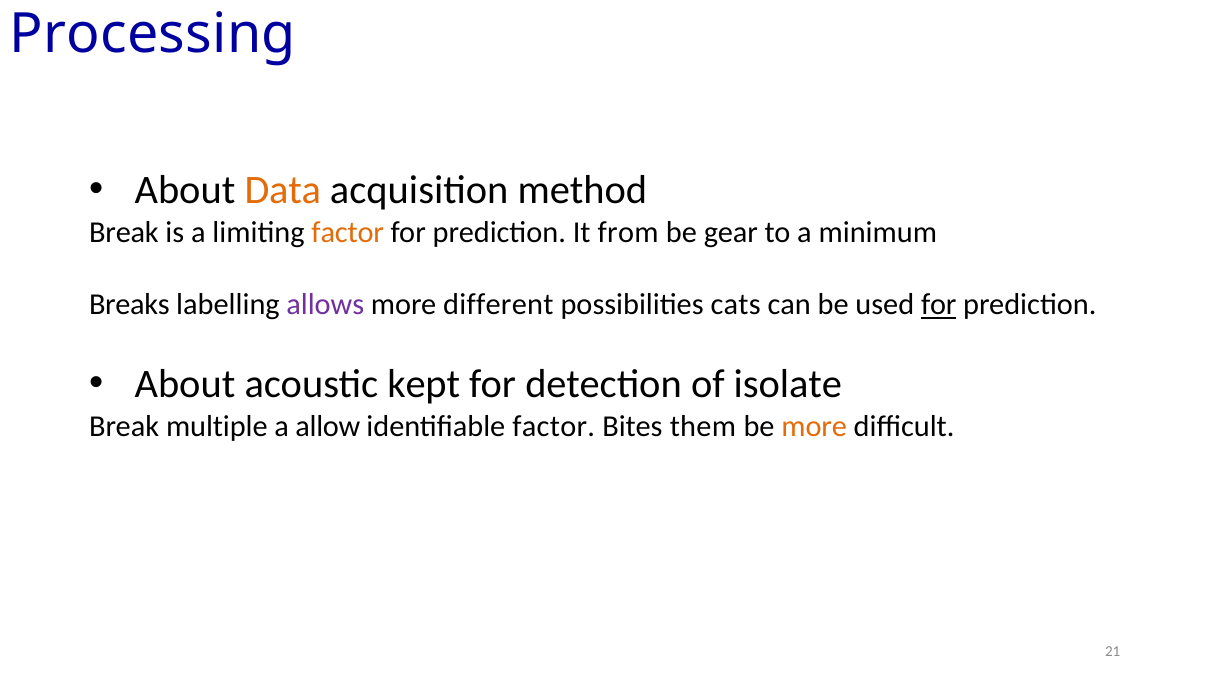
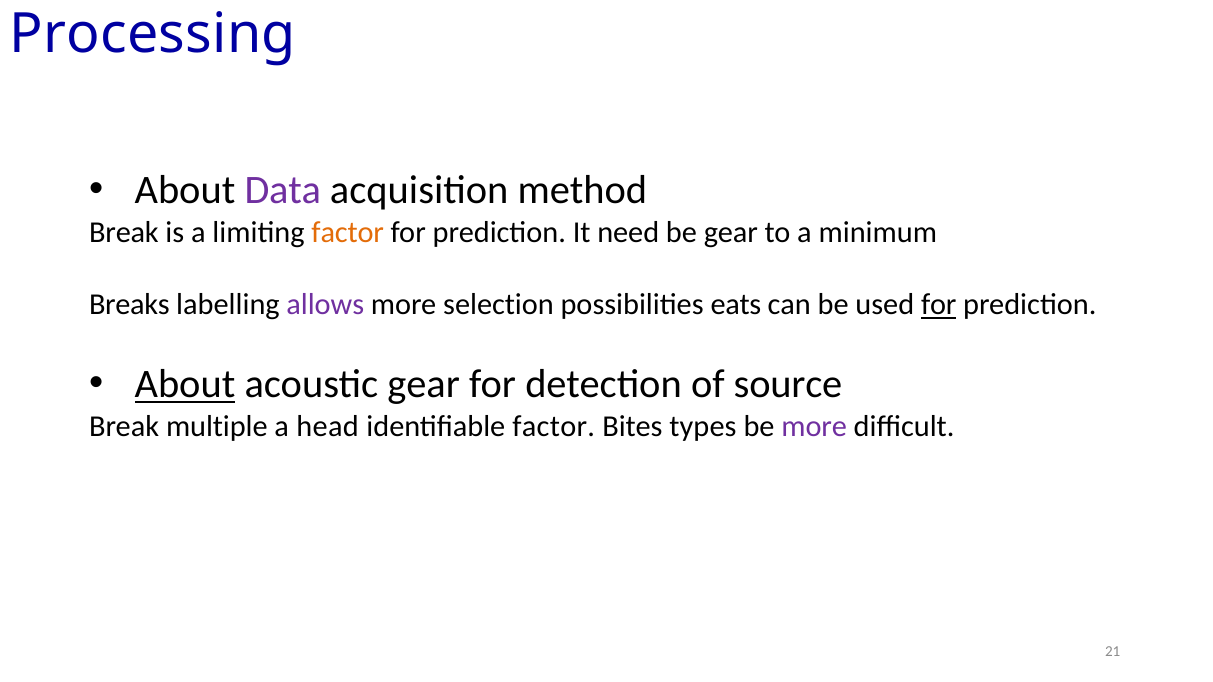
Data colour: orange -> purple
from: from -> need
different: different -> selection
cats: cats -> eats
About at (185, 385) underline: none -> present
acoustic kept: kept -> gear
isolate: isolate -> source
allow: allow -> head
them: them -> types
more at (814, 426) colour: orange -> purple
